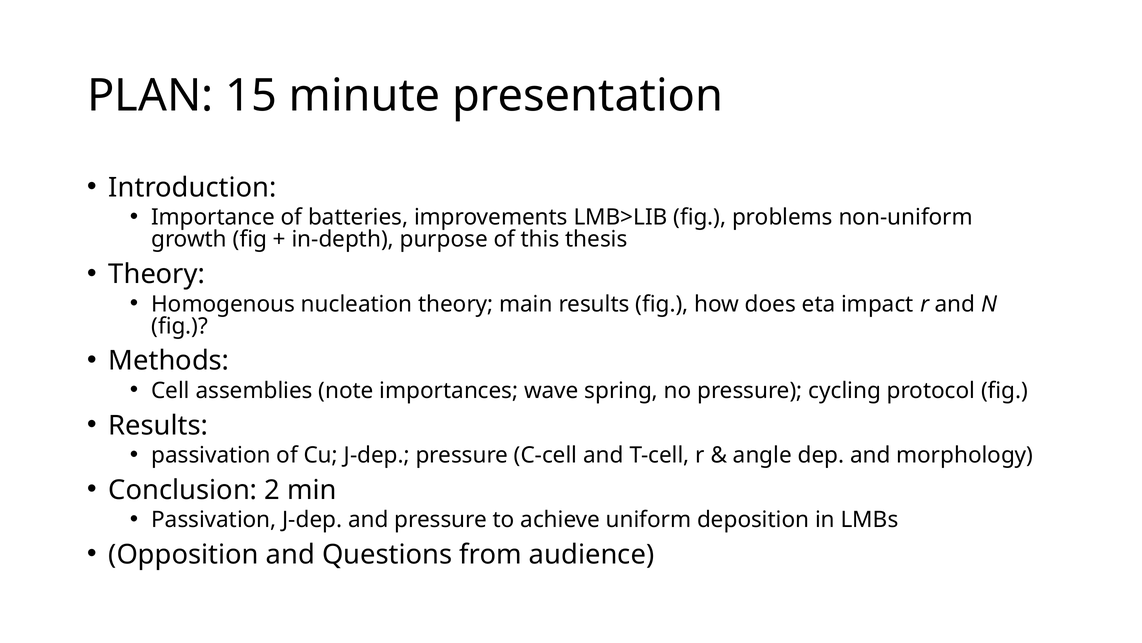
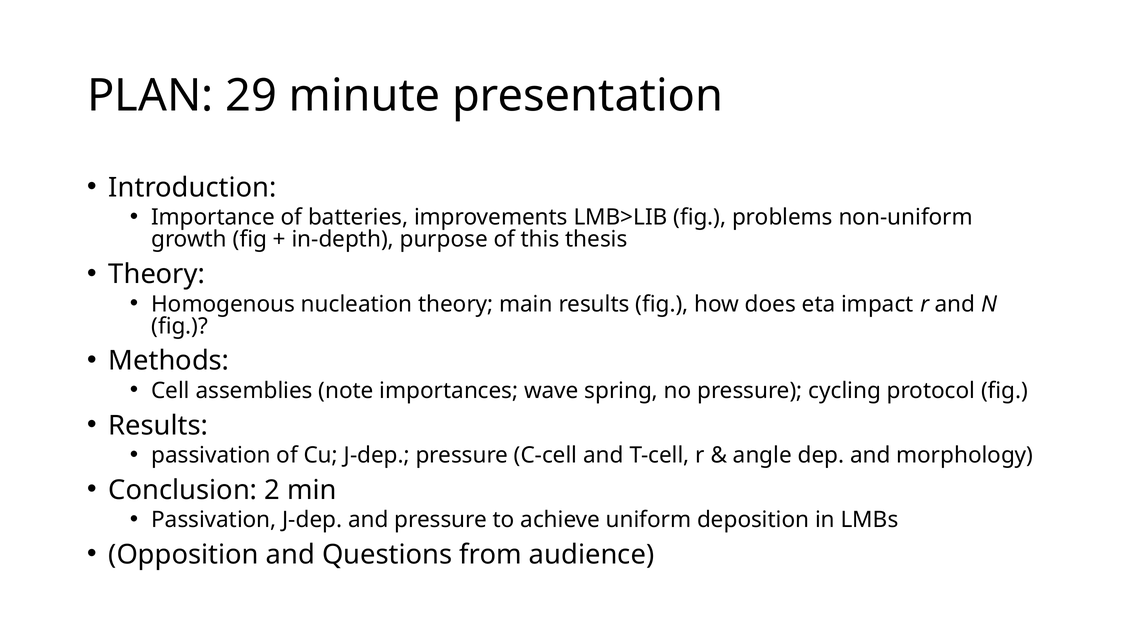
15: 15 -> 29
